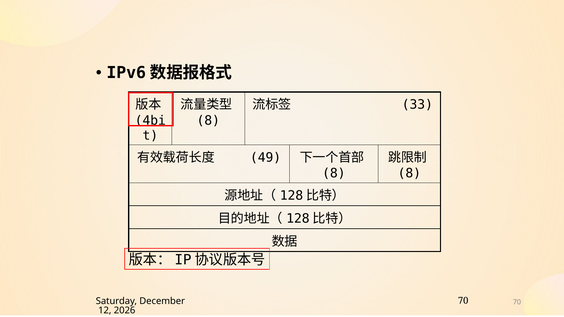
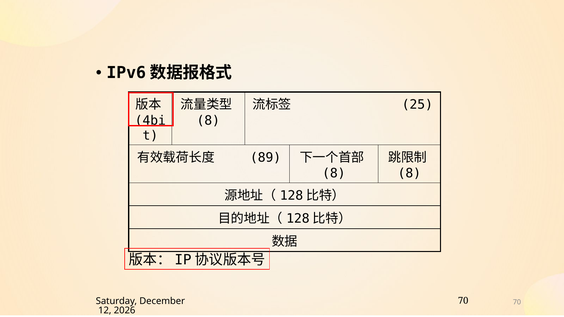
33: 33 -> 25
49: 49 -> 89
